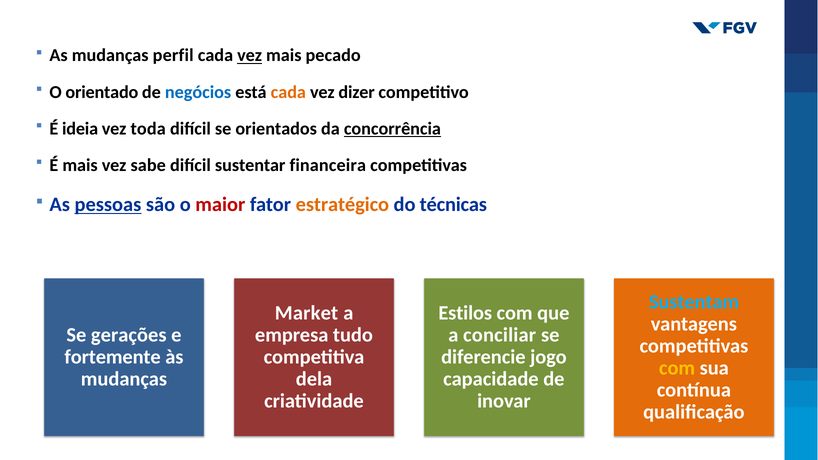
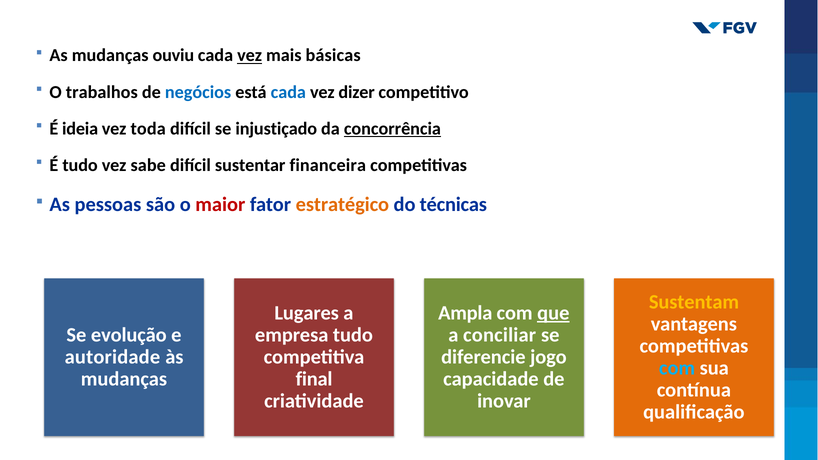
perfil: perfil -> ouviu
pecado: pecado -> básicas
orientado: orientado -> trabalhos
cada at (288, 92) colour: orange -> blue
orientados: orientados -> injustiçado
É mais: mais -> tudo
pessoas underline: present -> none
Sustentam colour: light blue -> yellow
Market: Market -> Lugares
Estilos: Estilos -> Ampla
que underline: none -> present
gerações: gerações -> evolução
fortemente: fortemente -> autoridade
com at (677, 368) colour: yellow -> light blue
dela: dela -> final
